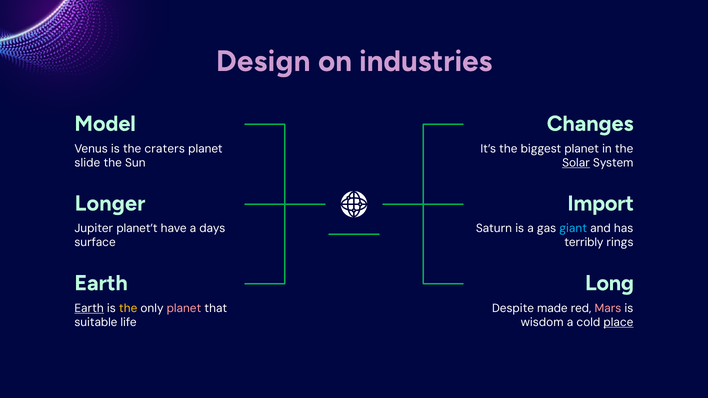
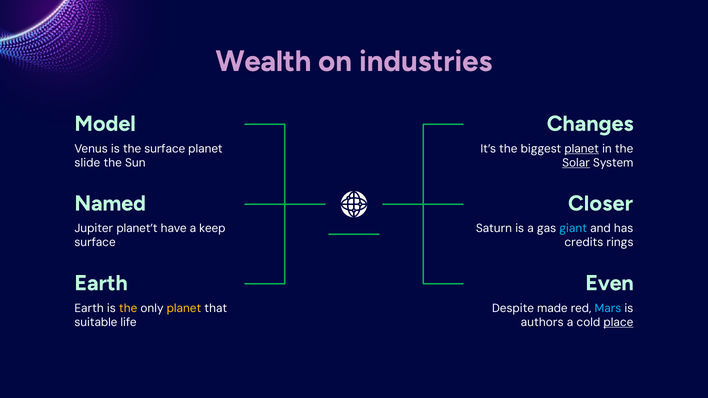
Design: Design -> Wealth
the craters: craters -> surface
planet at (582, 149) underline: none -> present
Longer: Longer -> Named
Import: Import -> Closer
days: days -> keep
terribly: terribly -> credits
Long: Long -> Even
Earth at (89, 308) underline: present -> none
planet at (184, 308) colour: pink -> yellow
Mars colour: pink -> light blue
wisdom: wisdom -> authors
